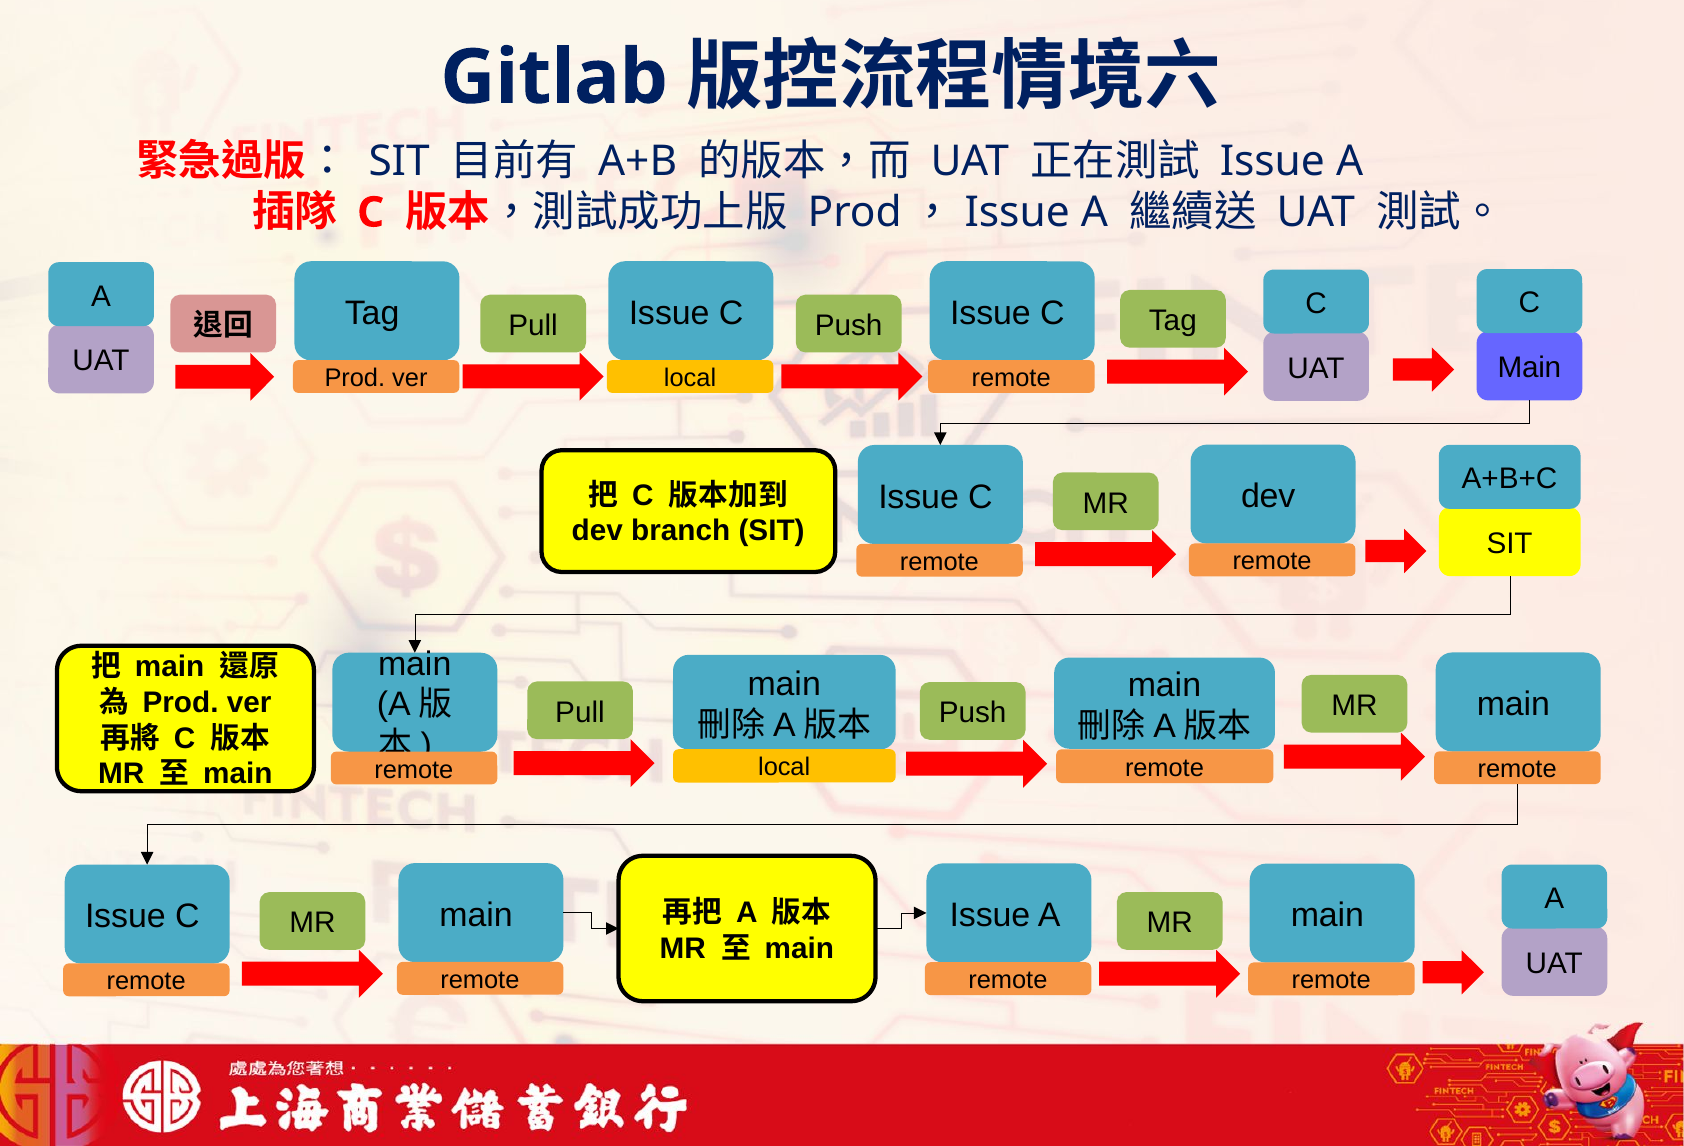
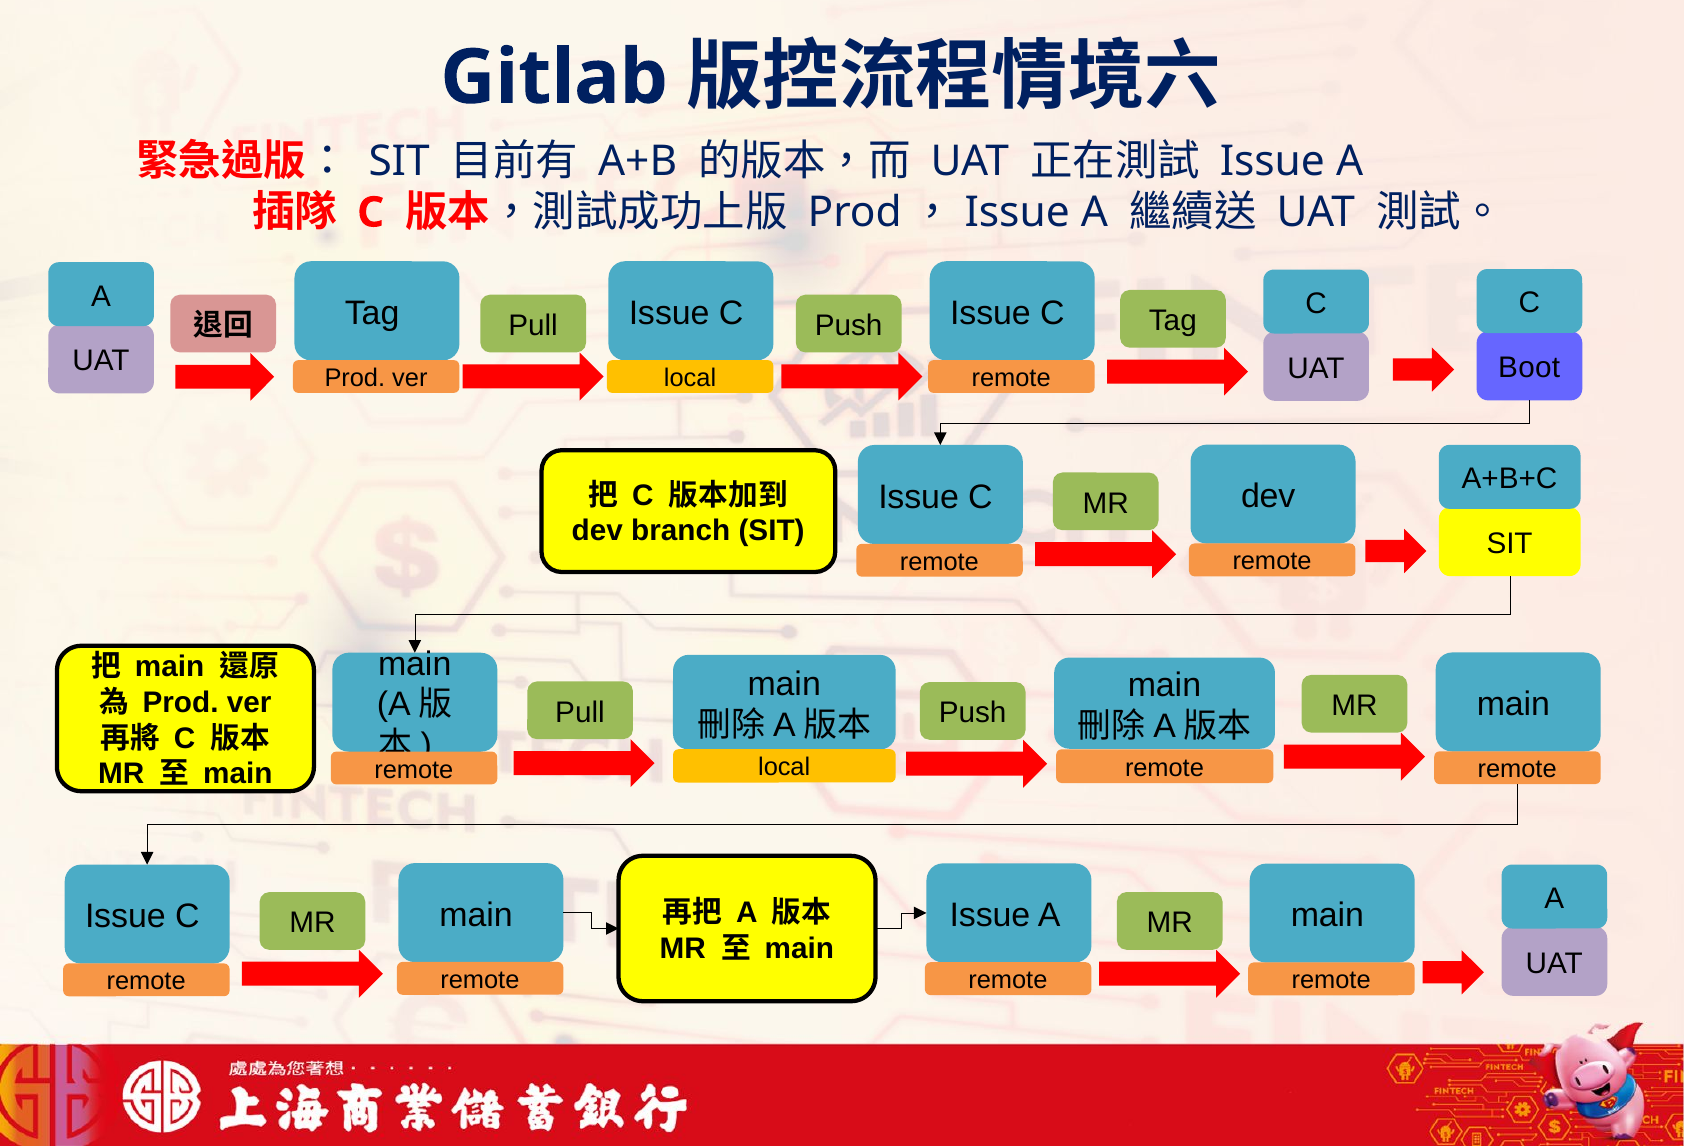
Main at (1529, 368): Main -> Boot
